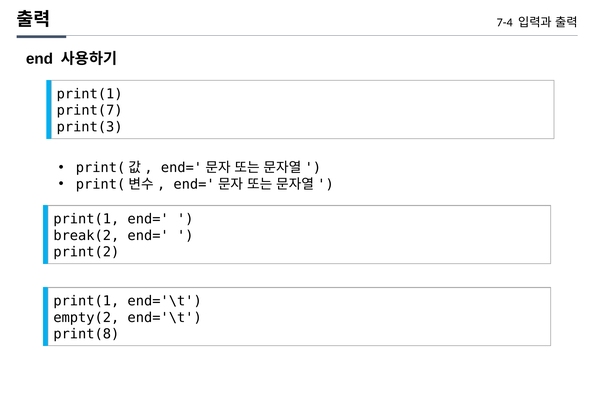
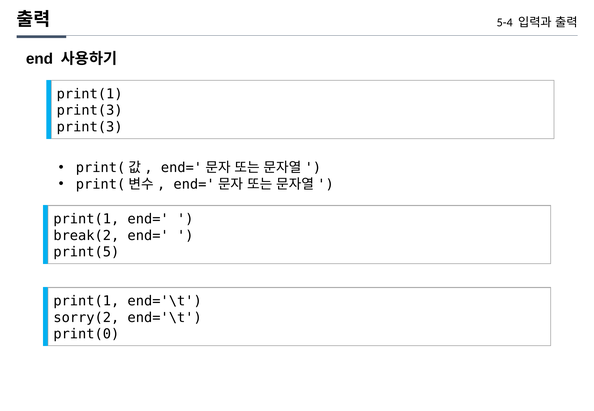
7-4: 7-4 -> 5-4
print(7 at (90, 110): print(7 -> print(3
print(2: print(2 -> print(5
empty(2: empty(2 -> sorry(2
print(8: print(8 -> print(0
